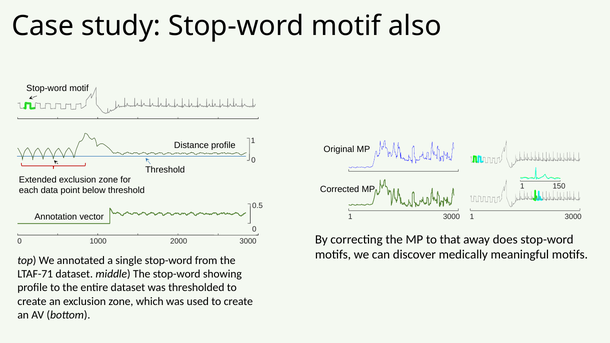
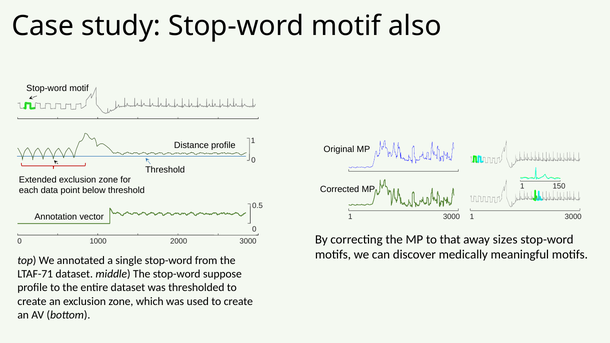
does: does -> sizes
showing: showing -> suppose
